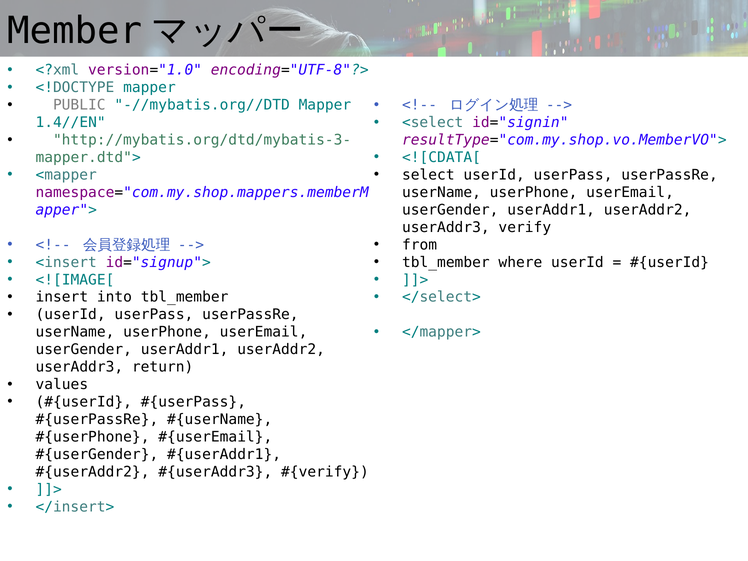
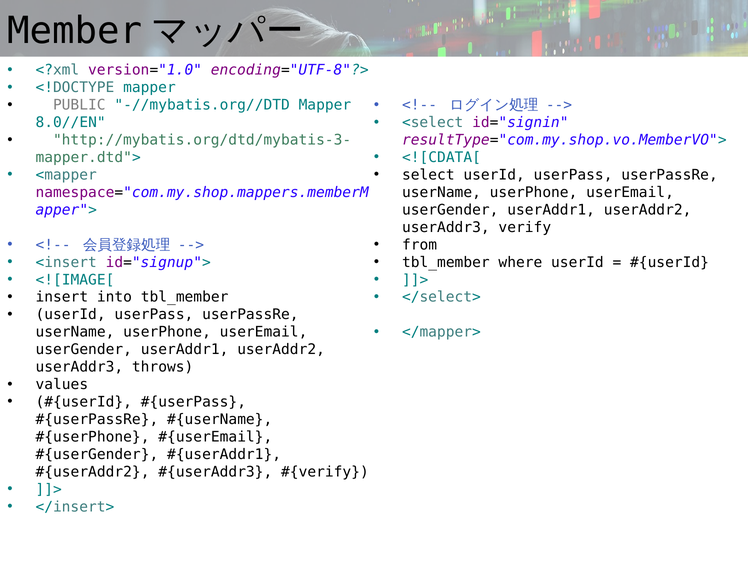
1.4//EN: 1.4//EN -> 8.0//EN
return: return -> throws
